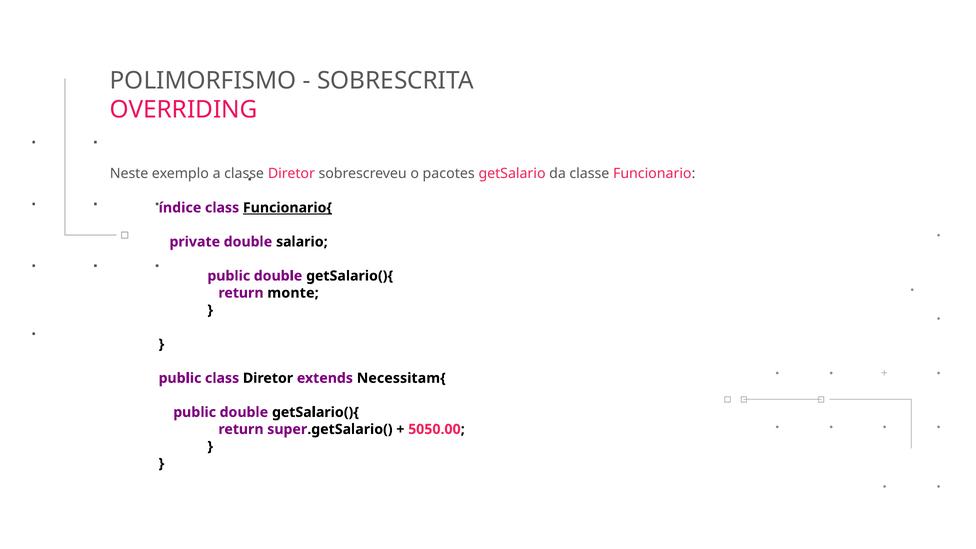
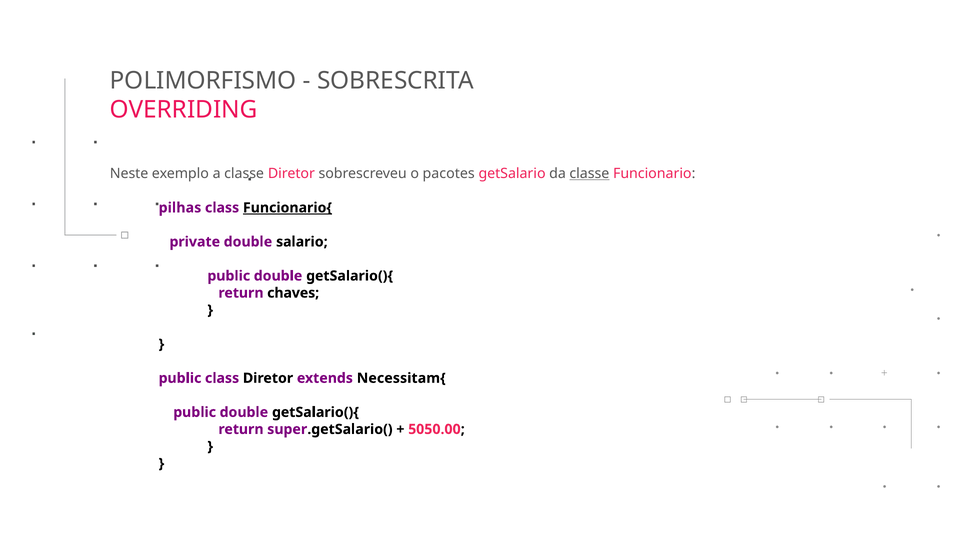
classe at (589, 174) underline: none -> present
índice: índice -> pilhas
monte: monte -> chaves
